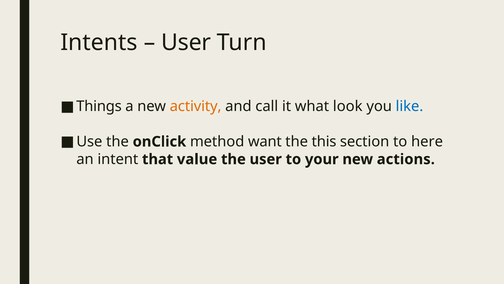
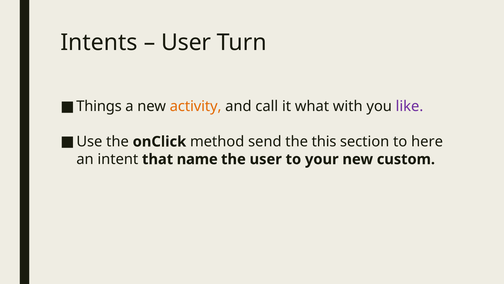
look: look -> with
like colour: blue -> purple
want: want -> send
value: value -> name
actions: actions -> custom
